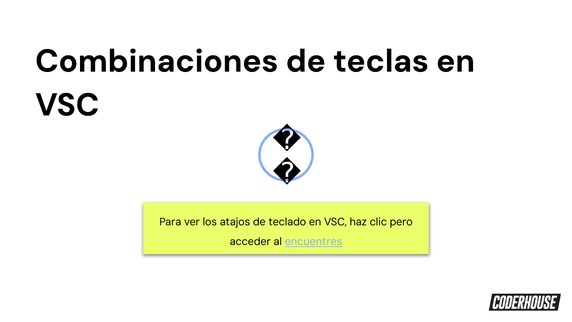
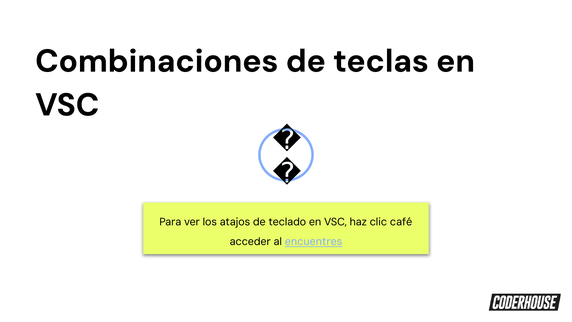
pero: pero -> café
